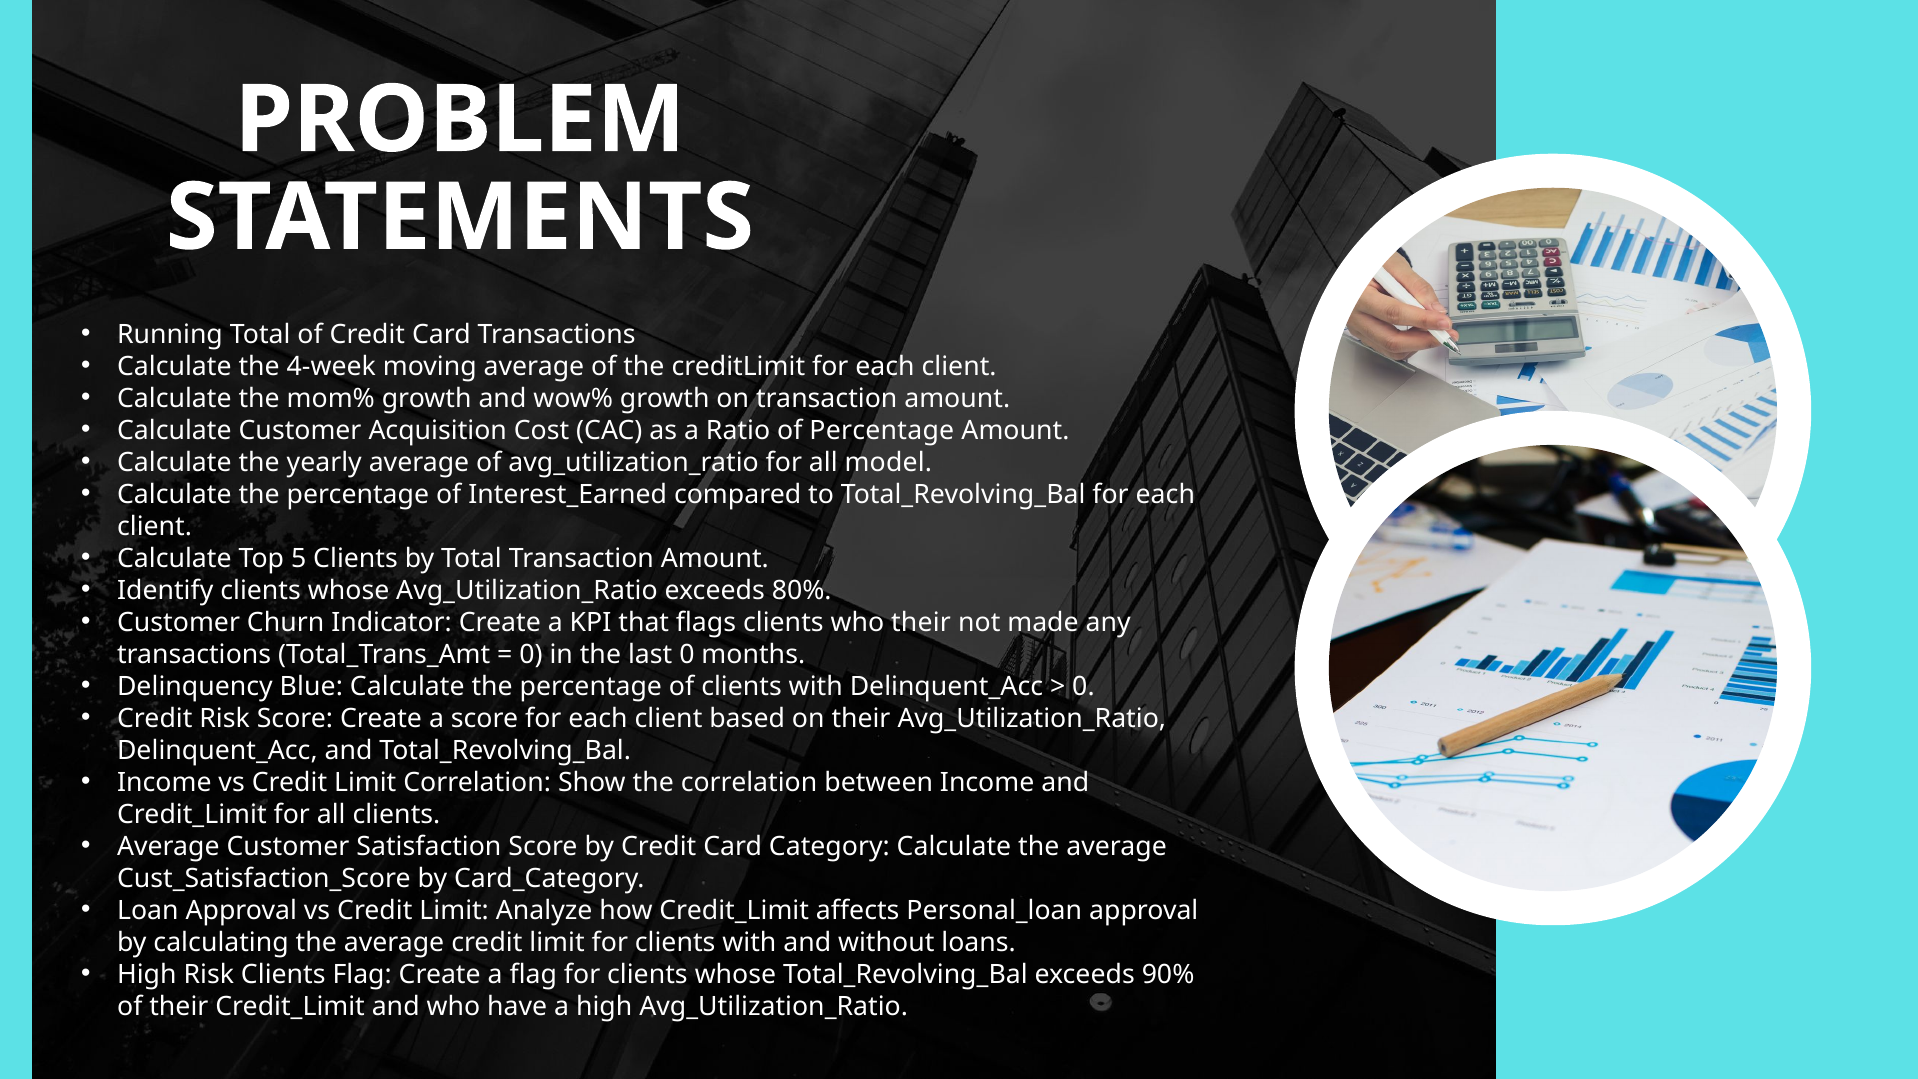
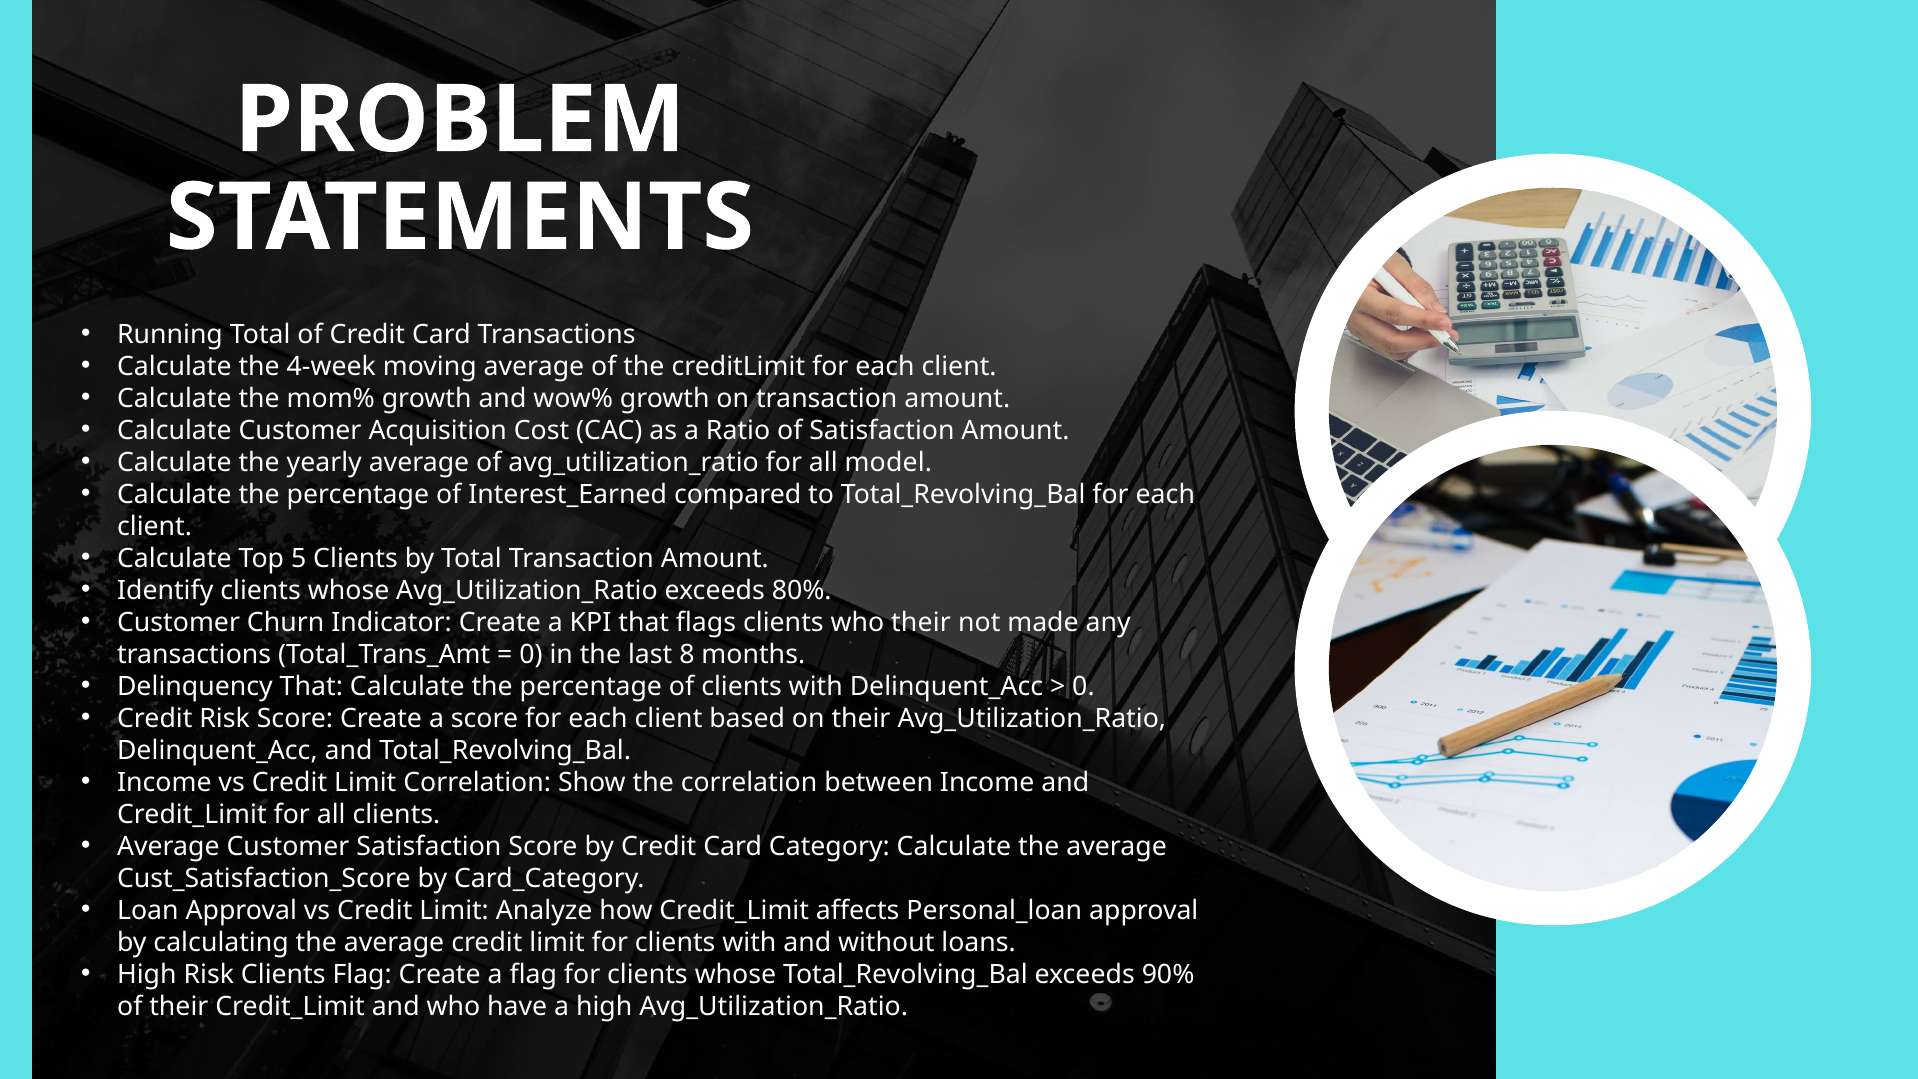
of Percentage: Percentage -> Satisfaction
last 0: 0 -> 8
Delinquency Blue: Blue -> That
